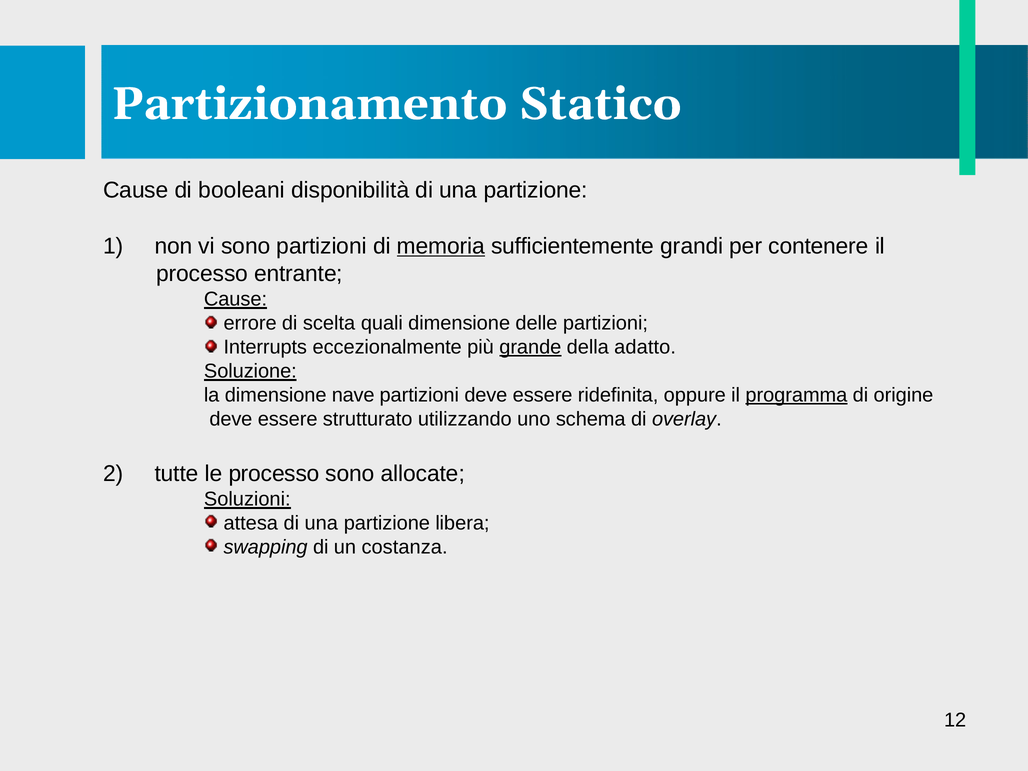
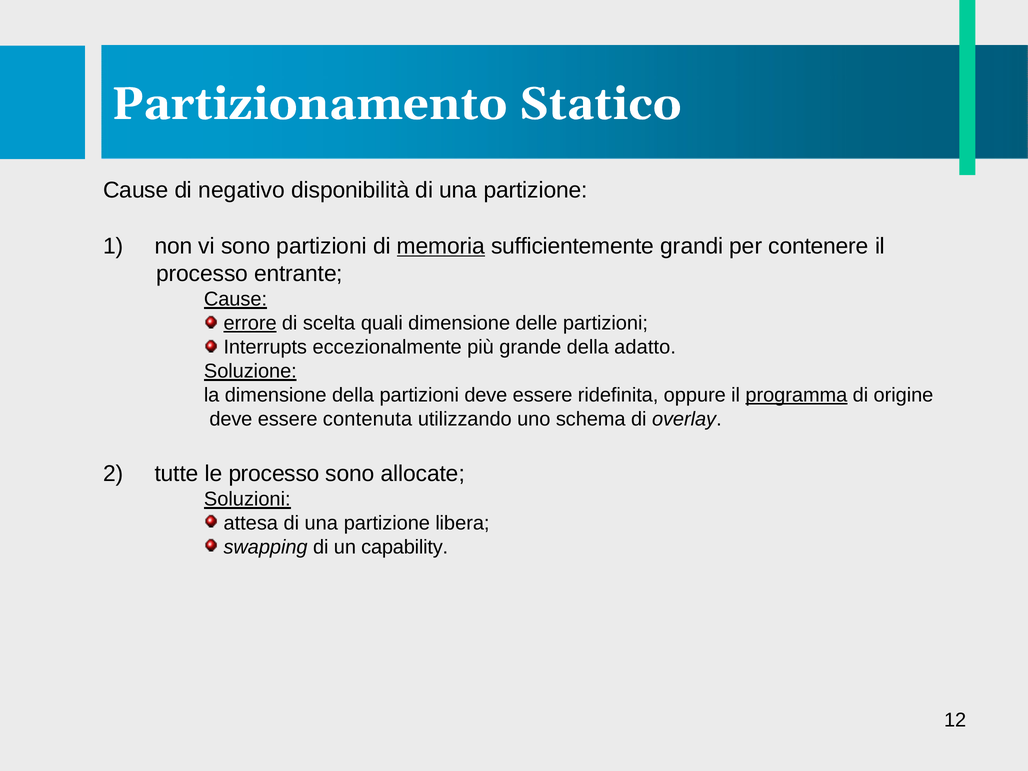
booleani: booleani -> negativo
errore underline: none -> present
grande underline: present -> none
dimensione nave: nave -> della
strutturato: strutturato -> contenuta
costanza: costanza -> capability
